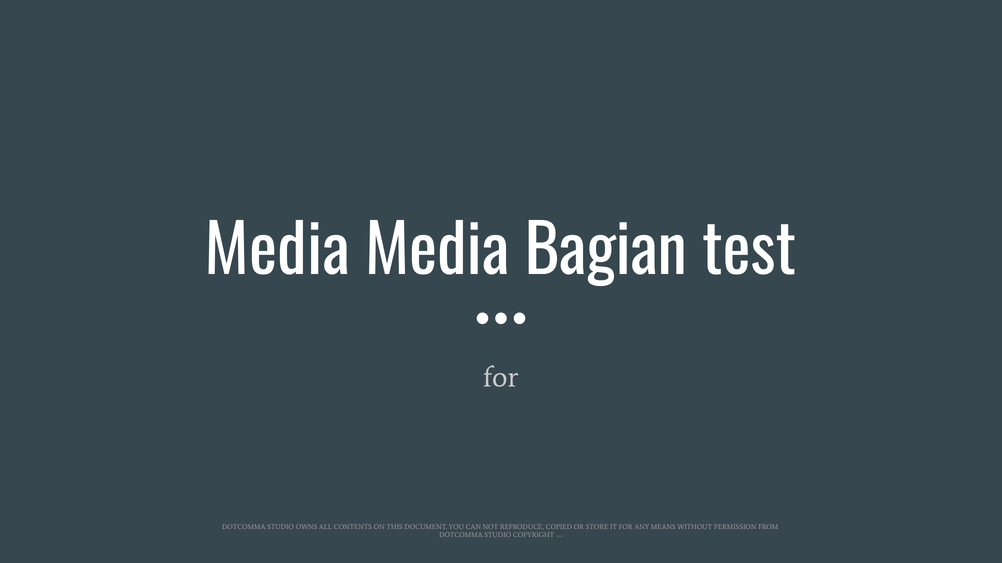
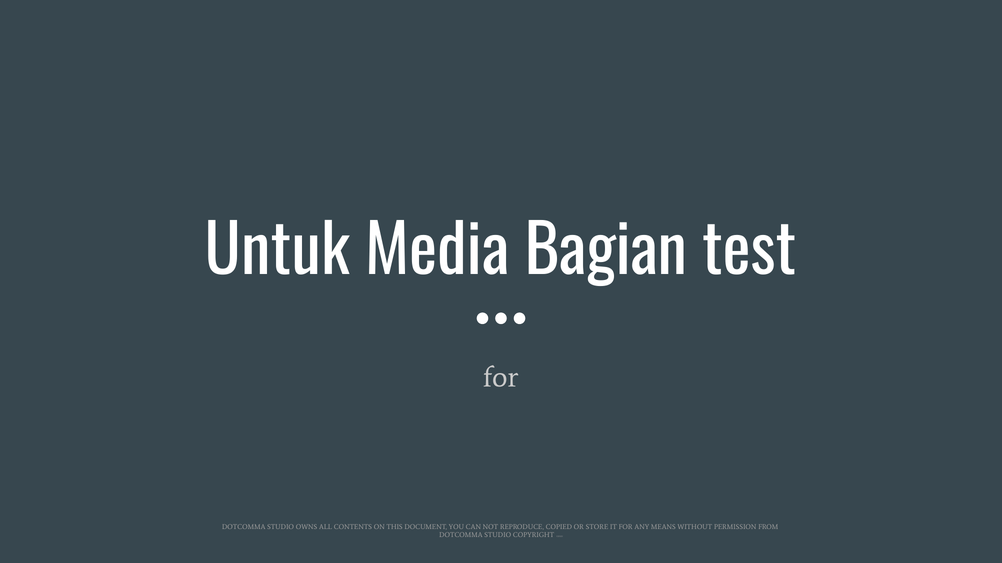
Media at (277, 253): Media -> Untuk
